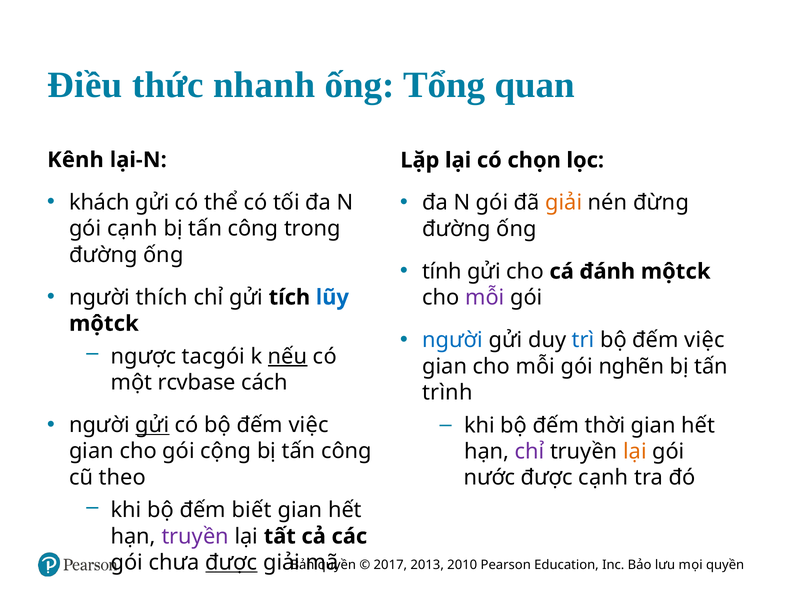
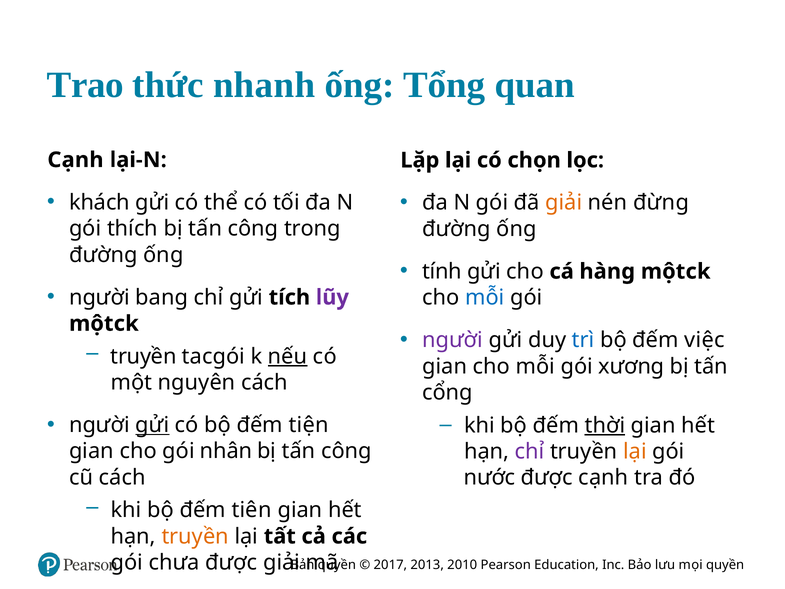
Điều: Điều -> Trao
Kênh at (75, 160): Kênh -> Cạnh
gói cạnh: cạnh -> thích
đánh: đánh -> hàng
thích: thích -> bang
lũy colour: blue -> purple
mỗi at (485, 298) colour: purple -> blue
người at (453, 340) colour: blue -> purple
ngược at (143, 356): ngược -> truyền
nghẽn: nghẽn -> xương
rcvbase: rcvbase -> nguyên
trình: trình -> cổng
có bộ đếm việc: việc -> tiện
thời underline: none -> present
cộng: cộng -> nhân
cũ theo: theo -> cách
biết: biết -> tiên
truyền at (195, 536) colour: purple -> orange
được at (231, 562) underline: present -> none
